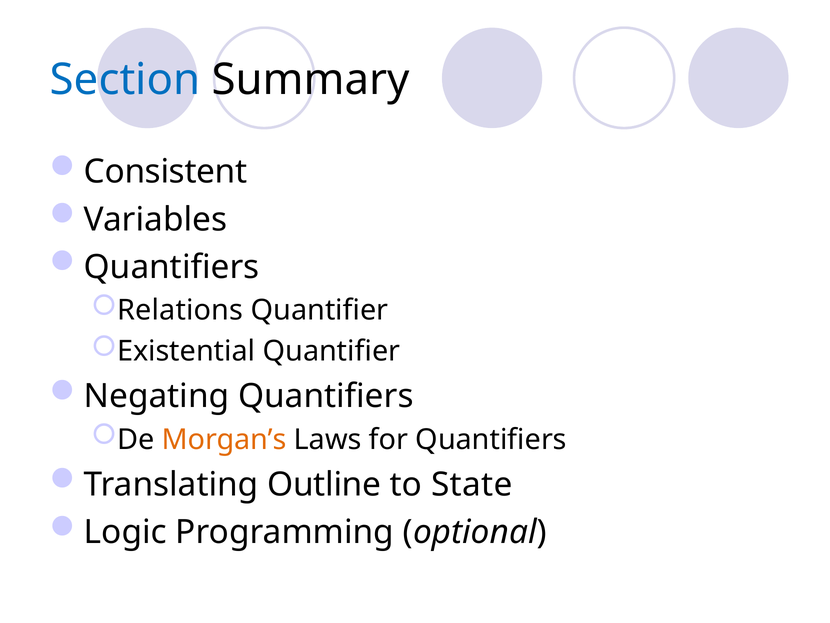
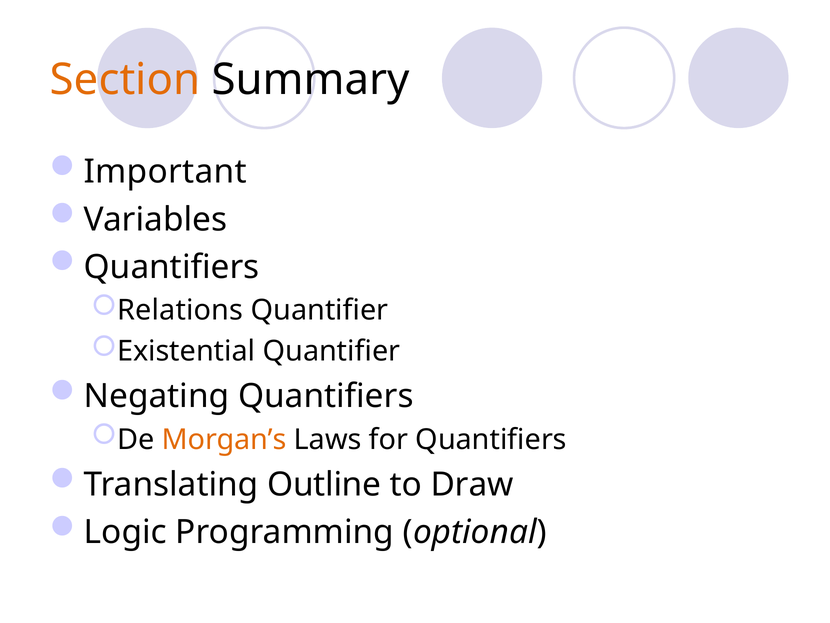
Section colour: blue -> orange
Consistent: Consistent -> Important
State: State -> Draw
